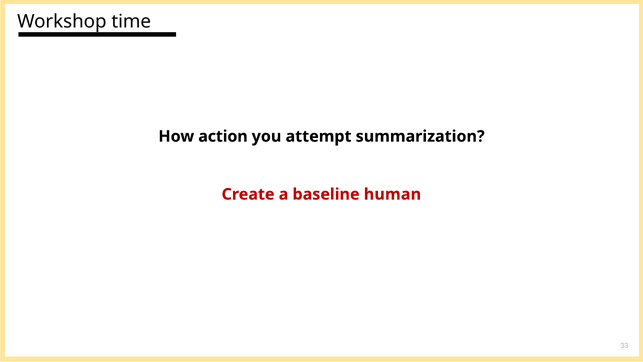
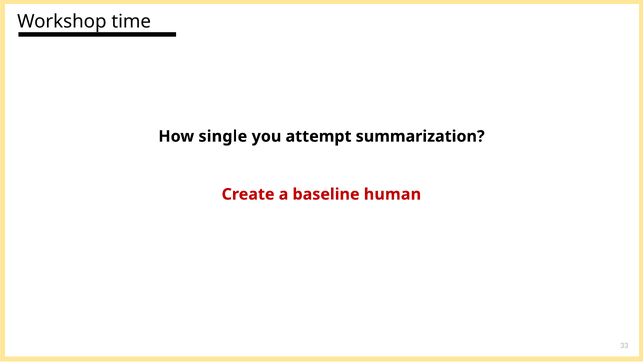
action: action -> single
